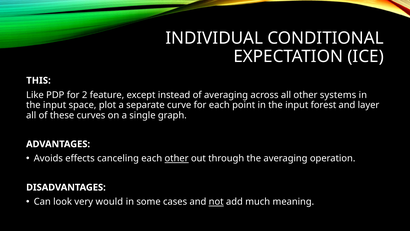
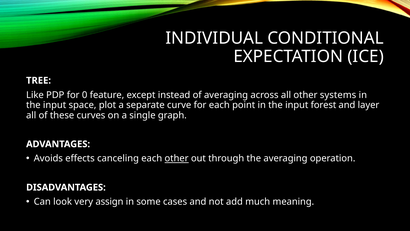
THIS: THIS -> TREE
2: 2 -> 0
would: would -> assign
not underline: present -> none
